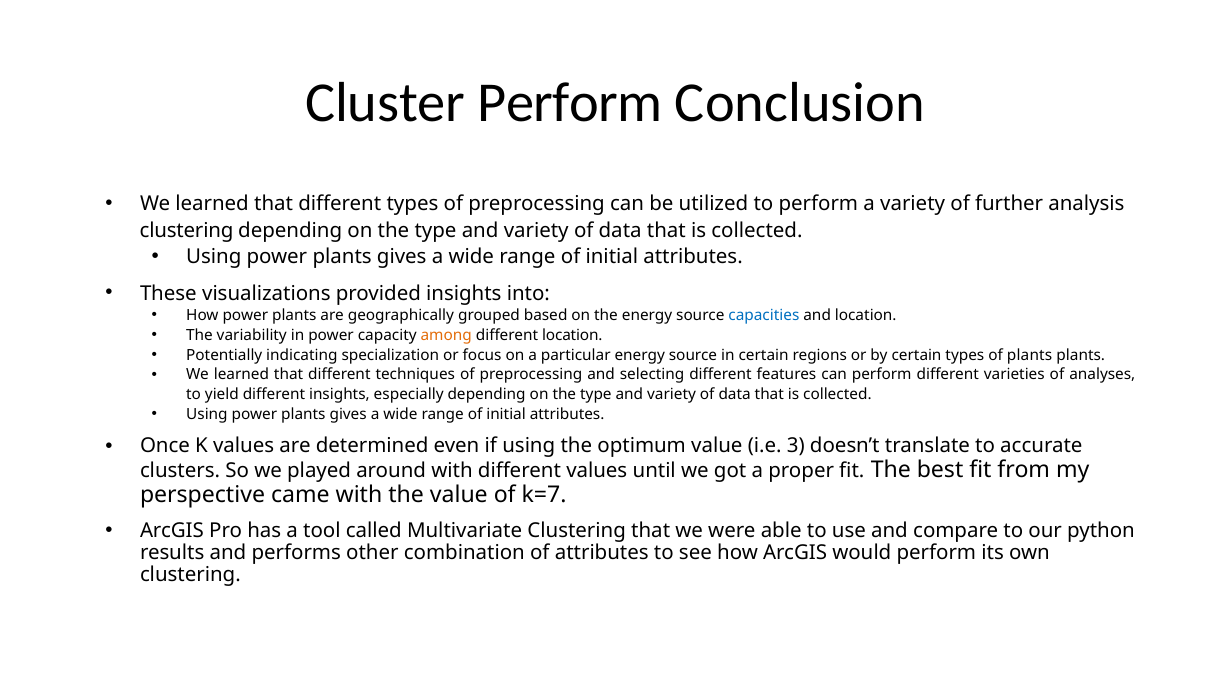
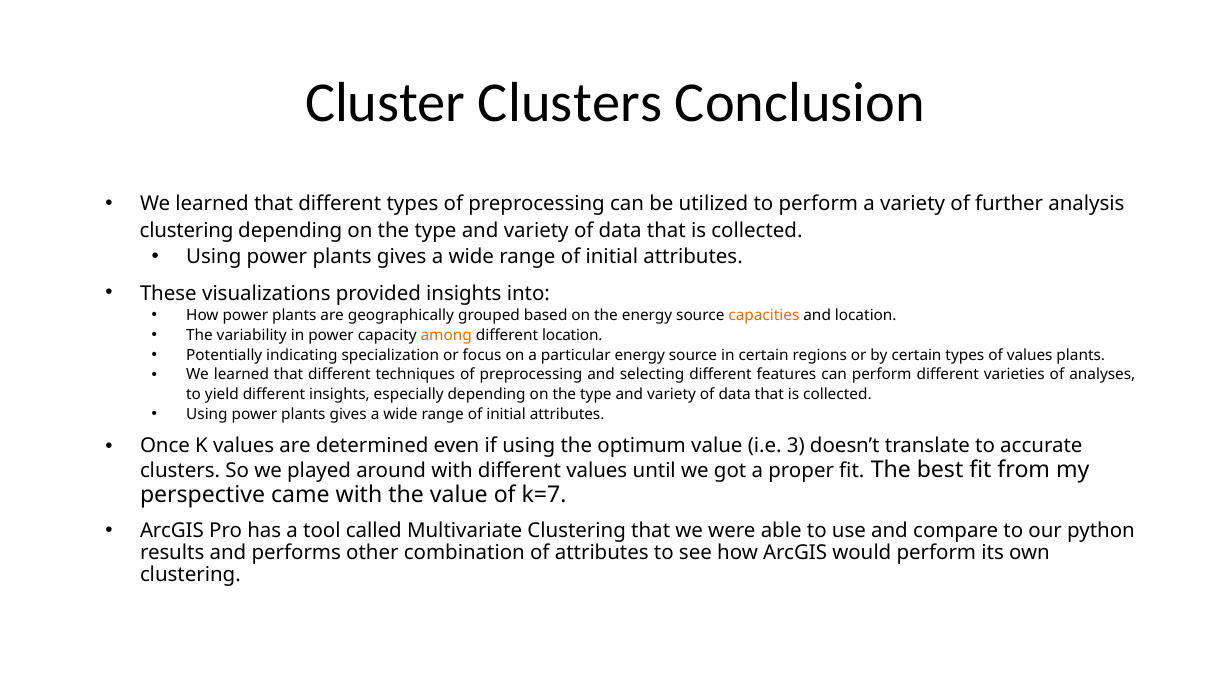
Cluster Perform: Perform -> Clusters
capacities colour: blue -> orange
of plants: plants -> values
